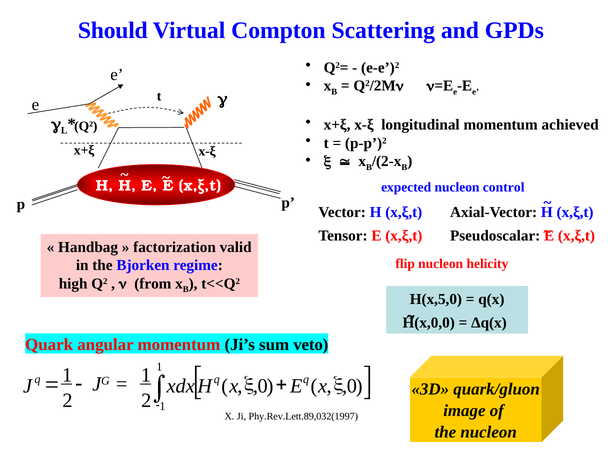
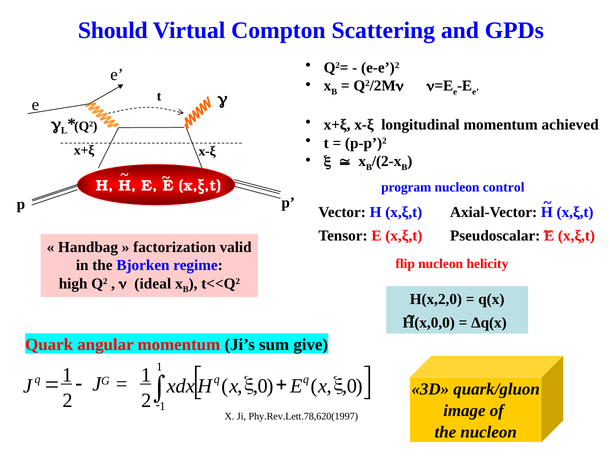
expected: expected -> program
from: from -> ideal
H(x,5,0: H(x,5,0 -> H(x,2,0
veto: veto -> give
Phy.Rev.Lett.89,032(1997: Phy.Rev.Lett.89,032(1997 -> Phy.Rev.Lett.78,620(1997
